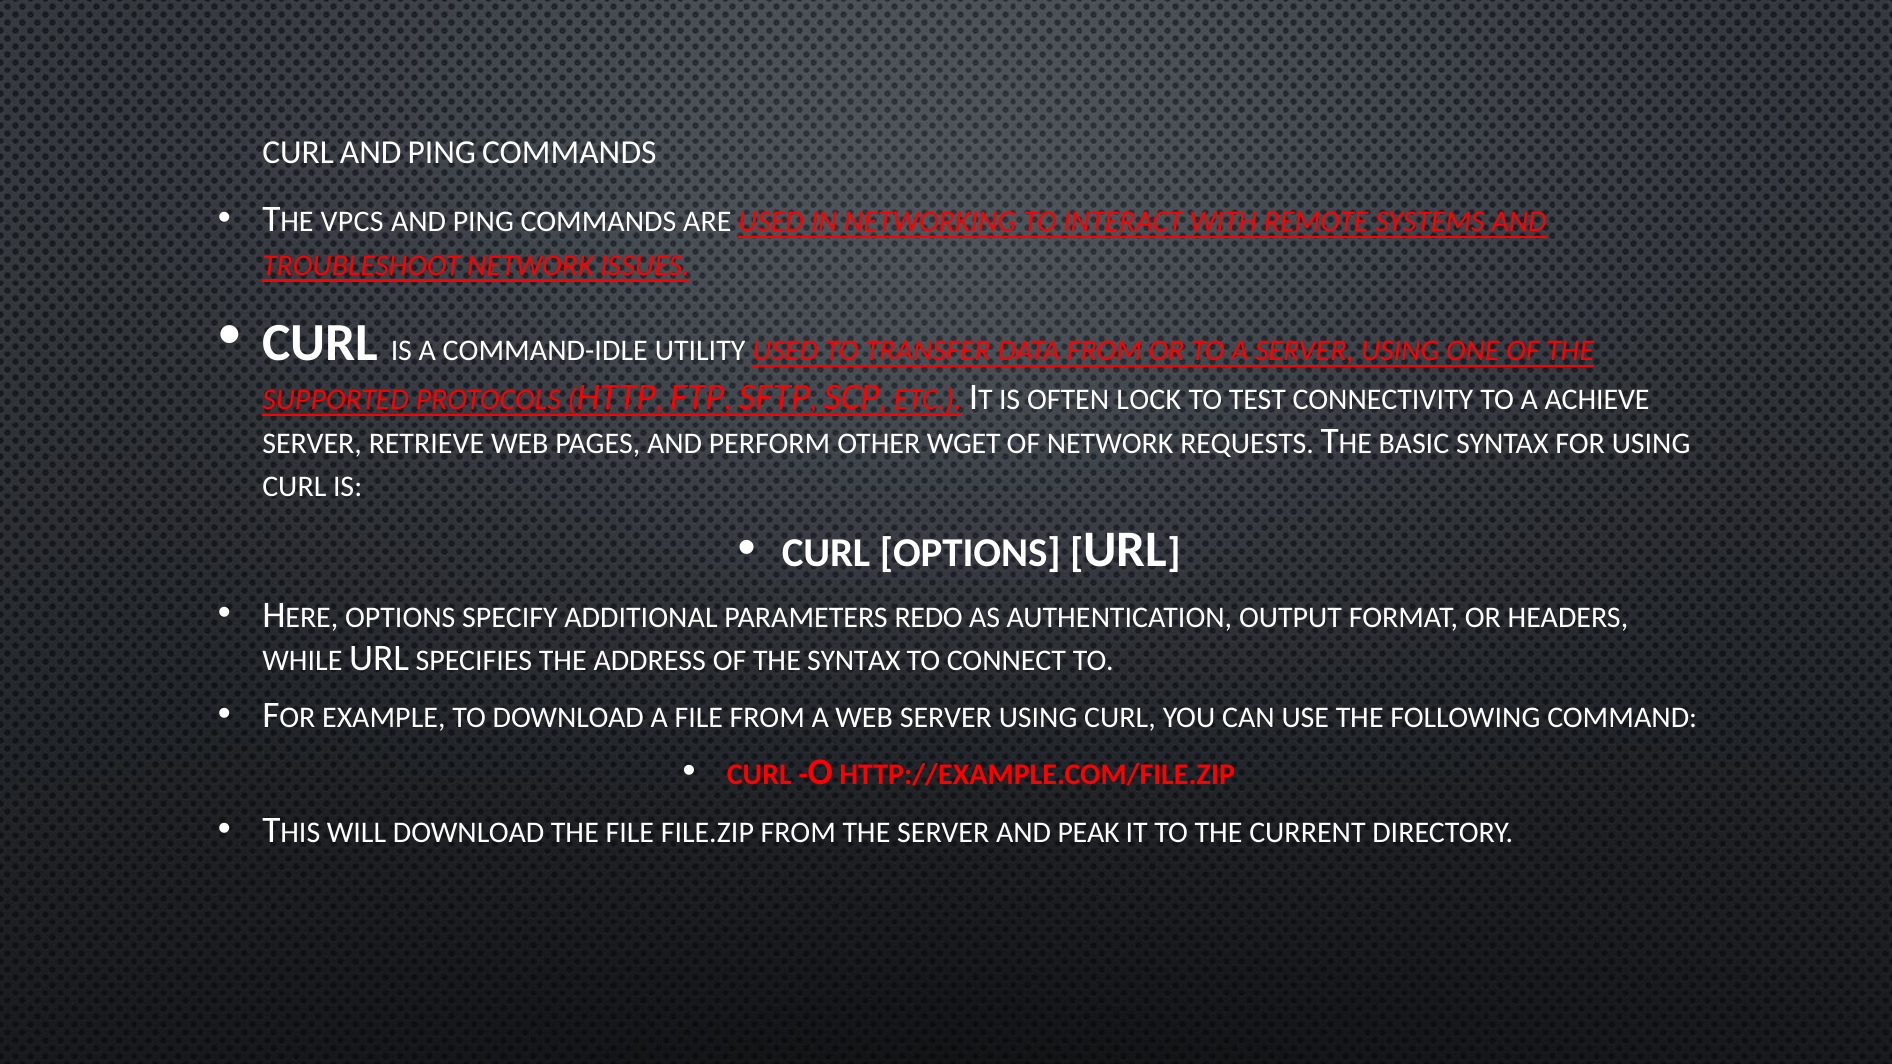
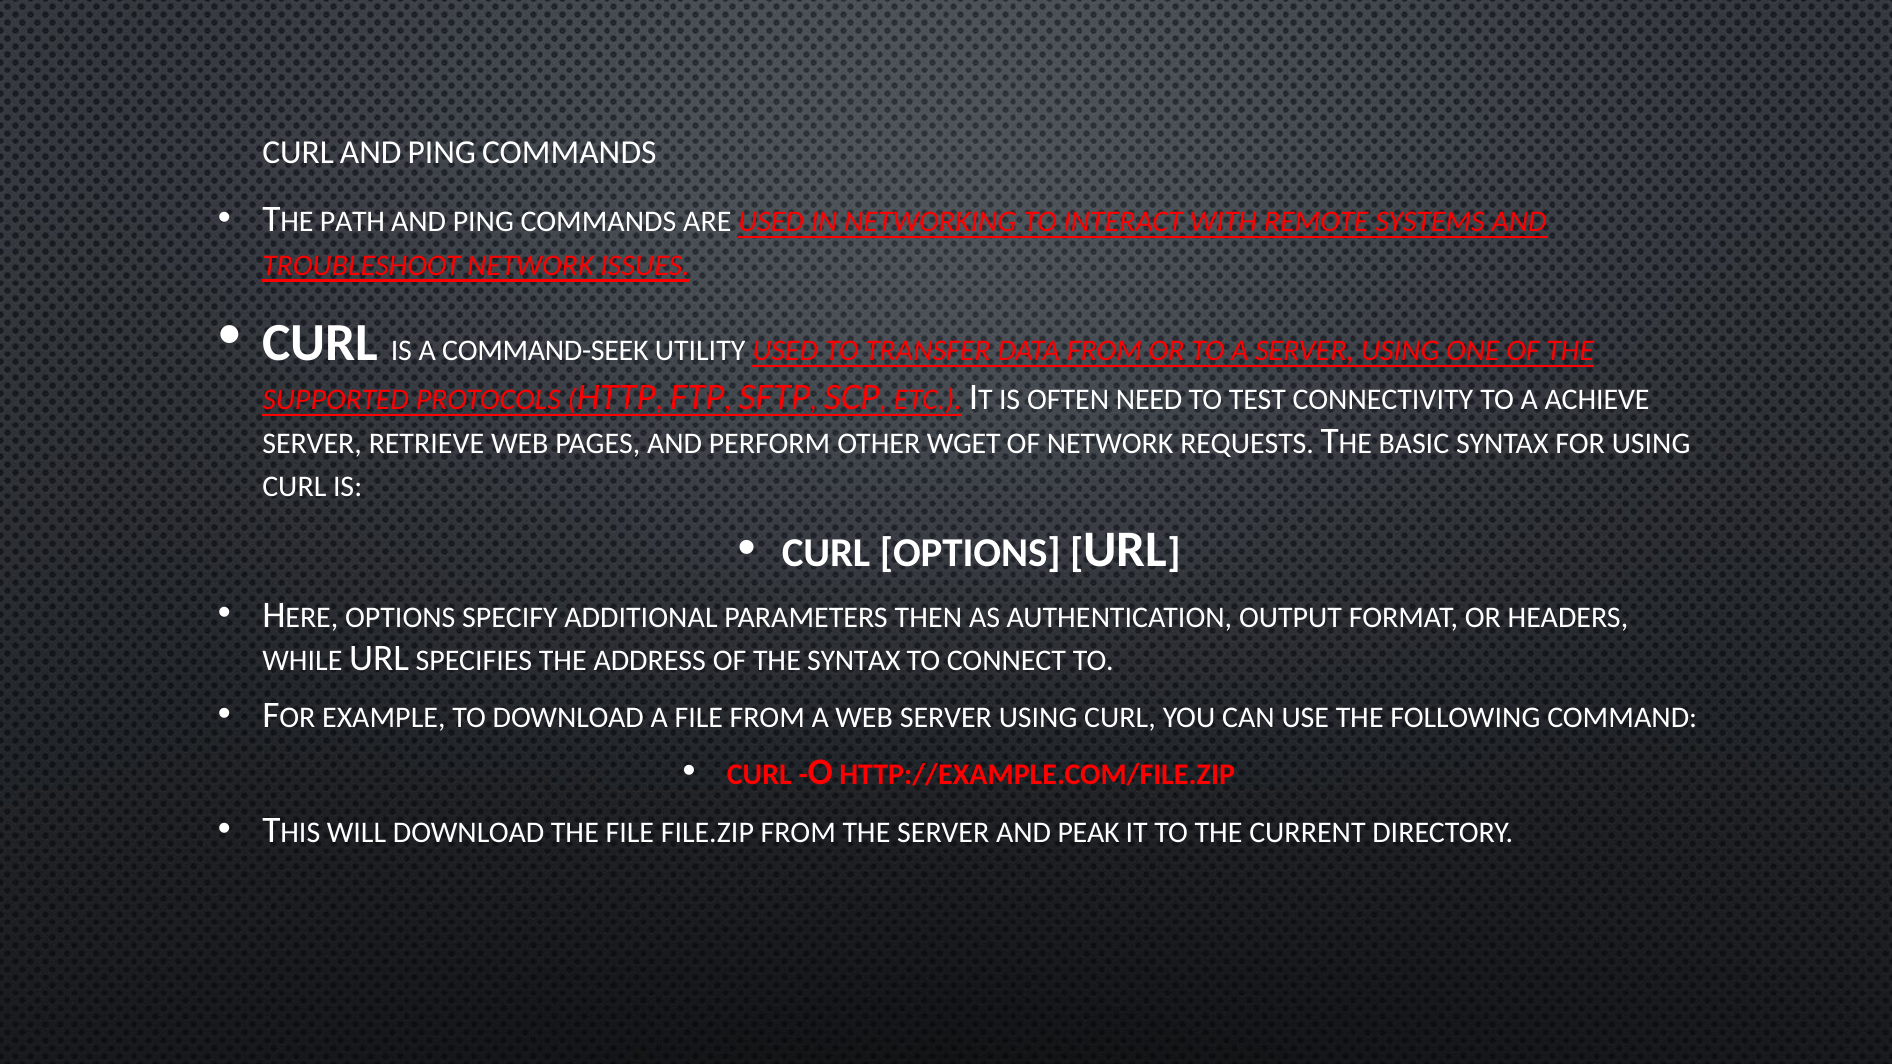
VPCS: VPCS -> PATH
COMMAND-IDLE: COMMAND-IDLE -> COMMAND-SEEK
LOCK: LOCK -> NEED
REDO: REDO -> THEN
